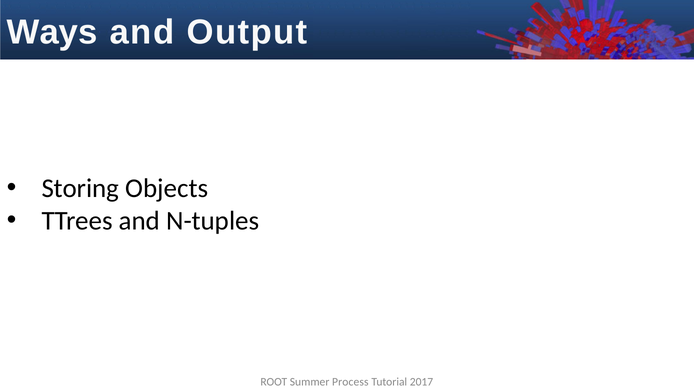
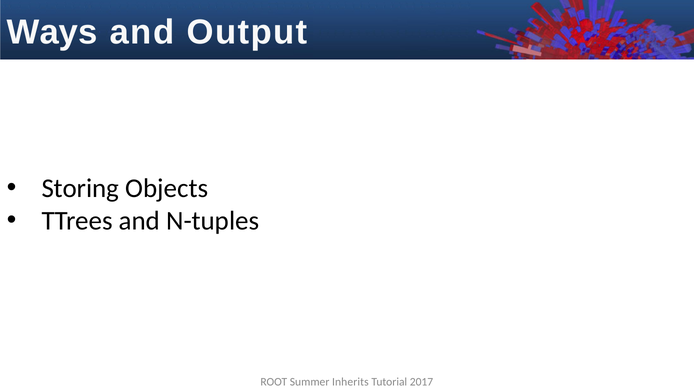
Process: Process -> Inherits
